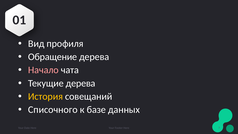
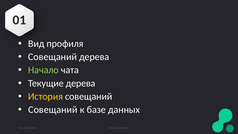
Обращение at (53, 57): Обращение -> Совещаний
Начало colour: pink -> light green
Списочного at (53, 110): Списочного -> Совещаний
